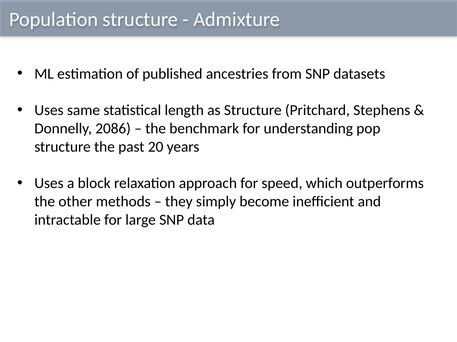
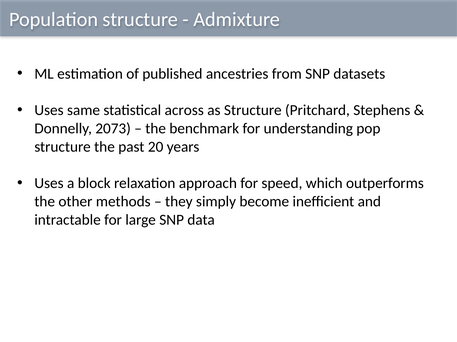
length: length -> across
2086: 2086 -> 2073
